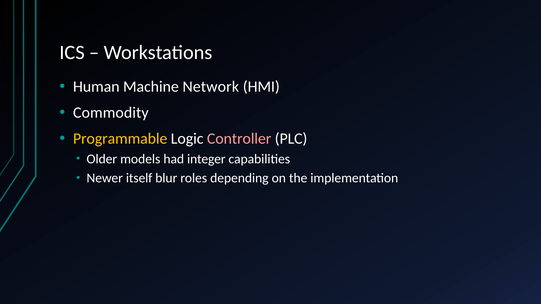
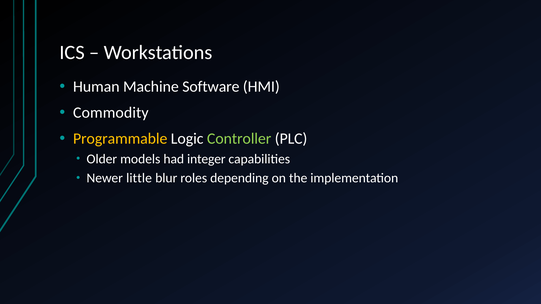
Network: Network -> Software
Controller colour: pink -> light green
itself: itself -> little
